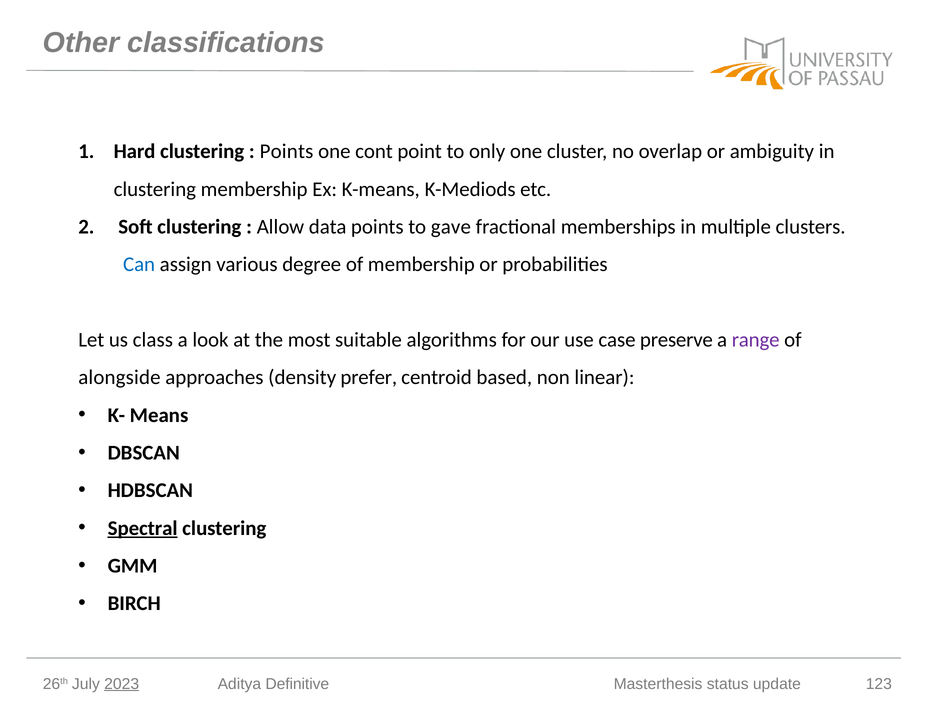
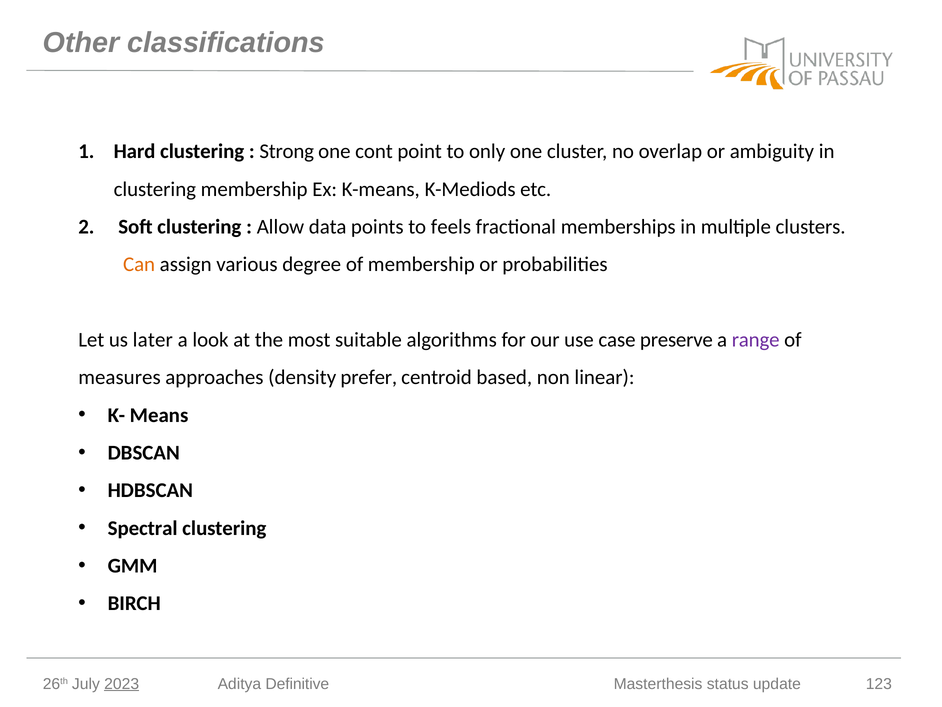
Points at (287, 151): Points -> Strong
gave: gave -> feels
Can colour: blue -> orange
class: class -> later
alongside: alongside -> measures
Spectral underline: present -> none
